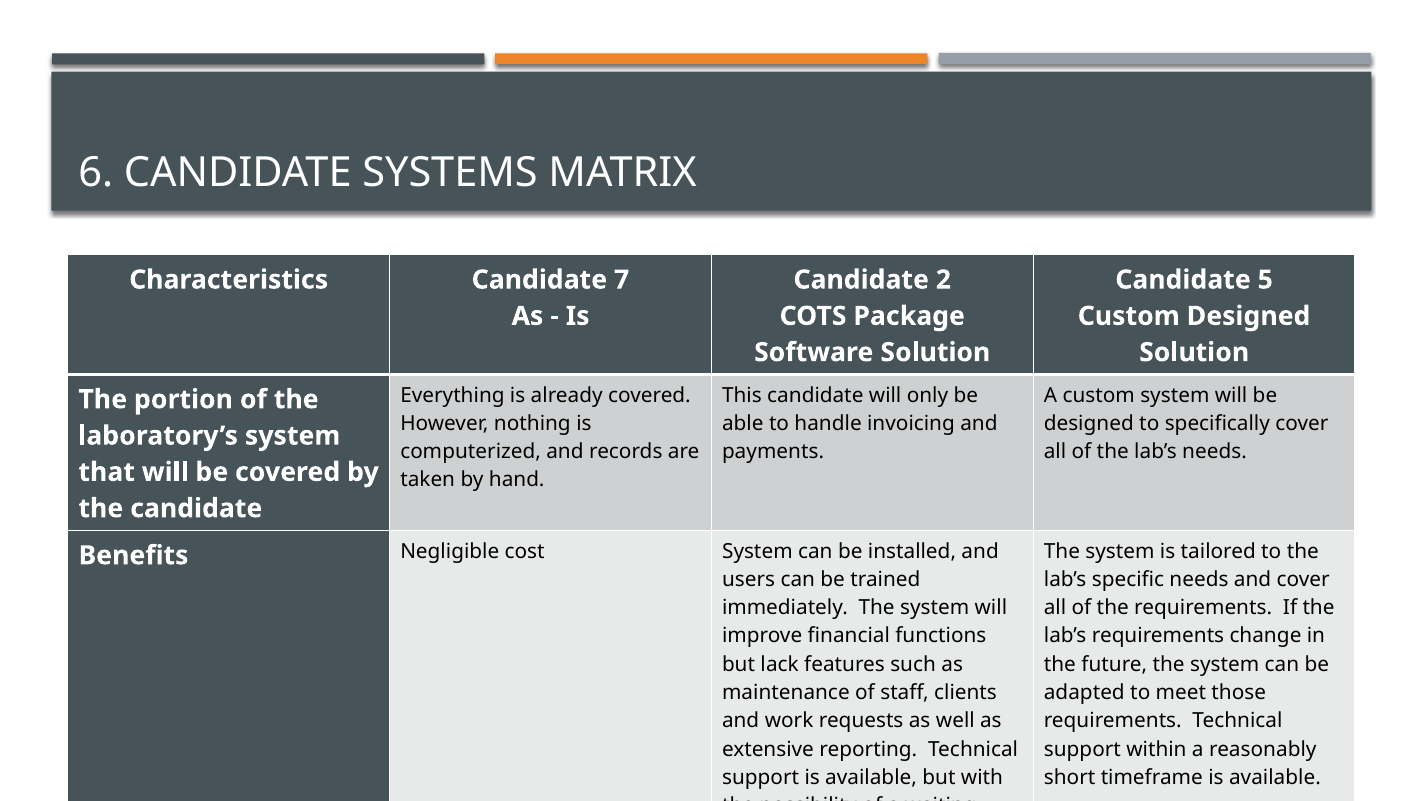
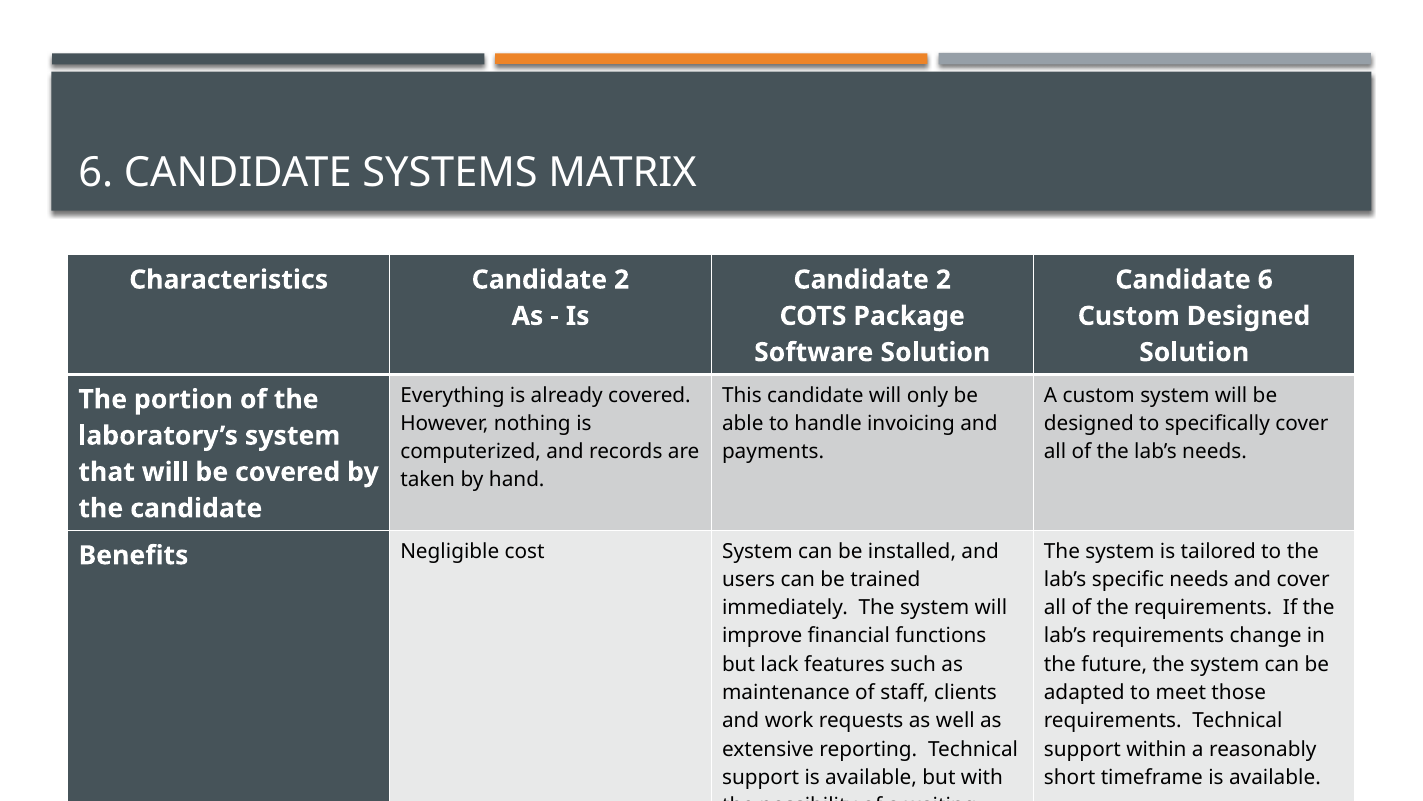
Characteristics Candidate 7: 7 -> 2
Candidate 5: 5 -> 6
